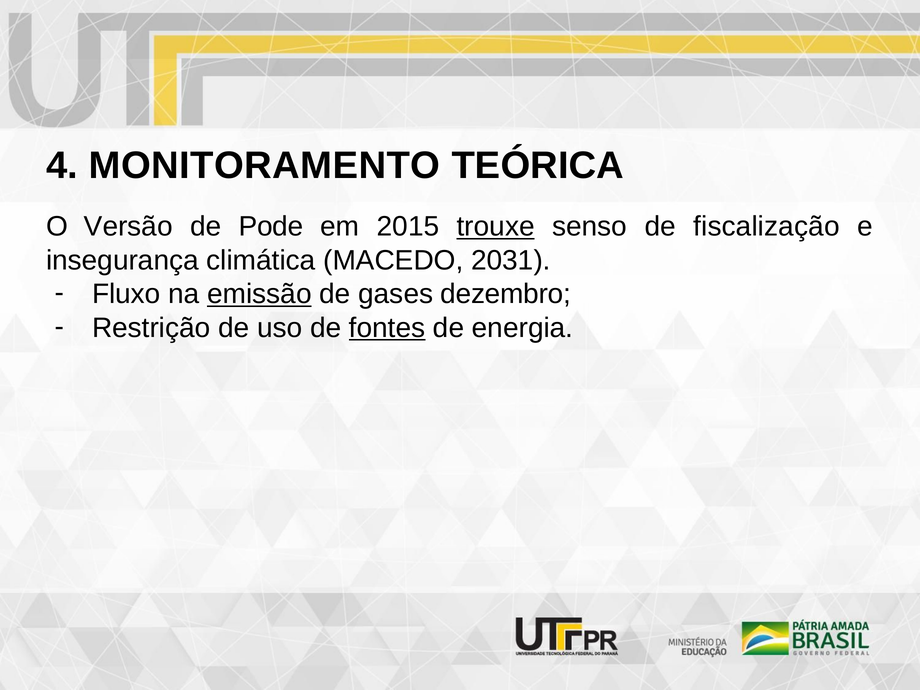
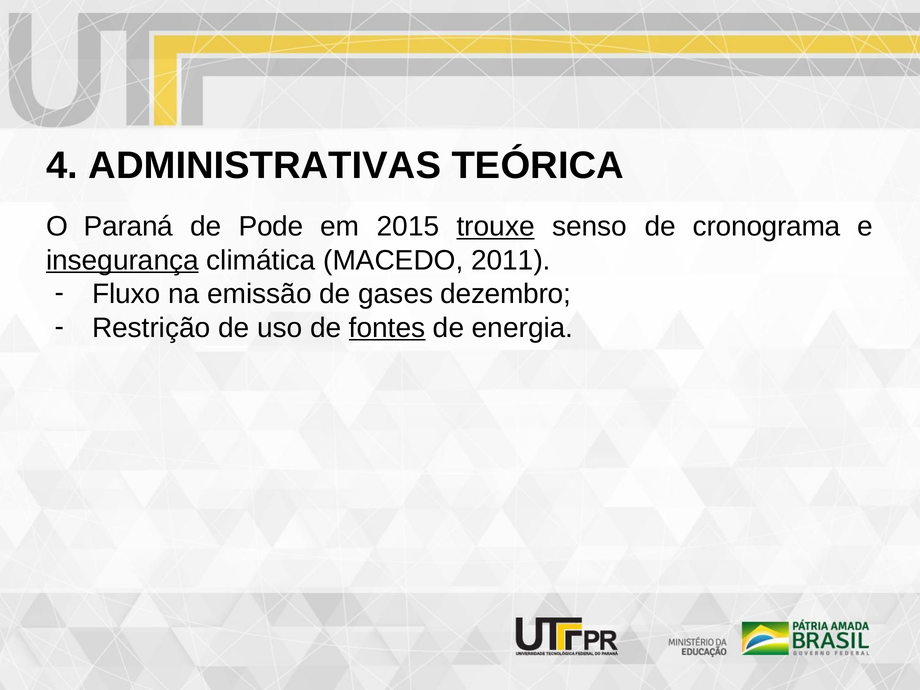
MONITORAMENTO: MONITORAMENTO -> ADMINISTRATIVAS
Versão: Versão -> Paraná
fiscalização: fiscalização -> cronograma
insegurança underline: none -> present
2031: 2031 -> 2011
emissão underline: present -> none
